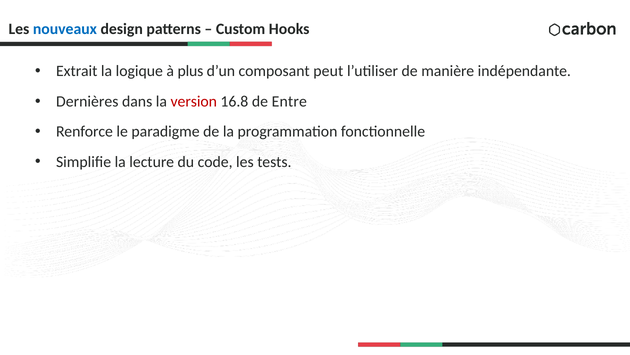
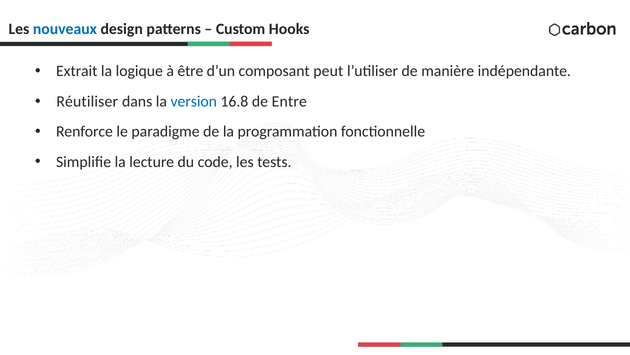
plus: plus -> être
Dernières: Dernières -> Réutiliser
version colour: red -> blue
